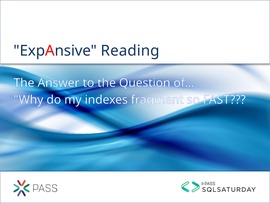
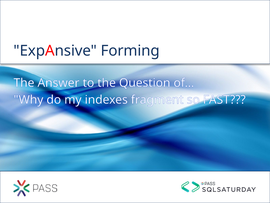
Reading: Reading -> Forming
